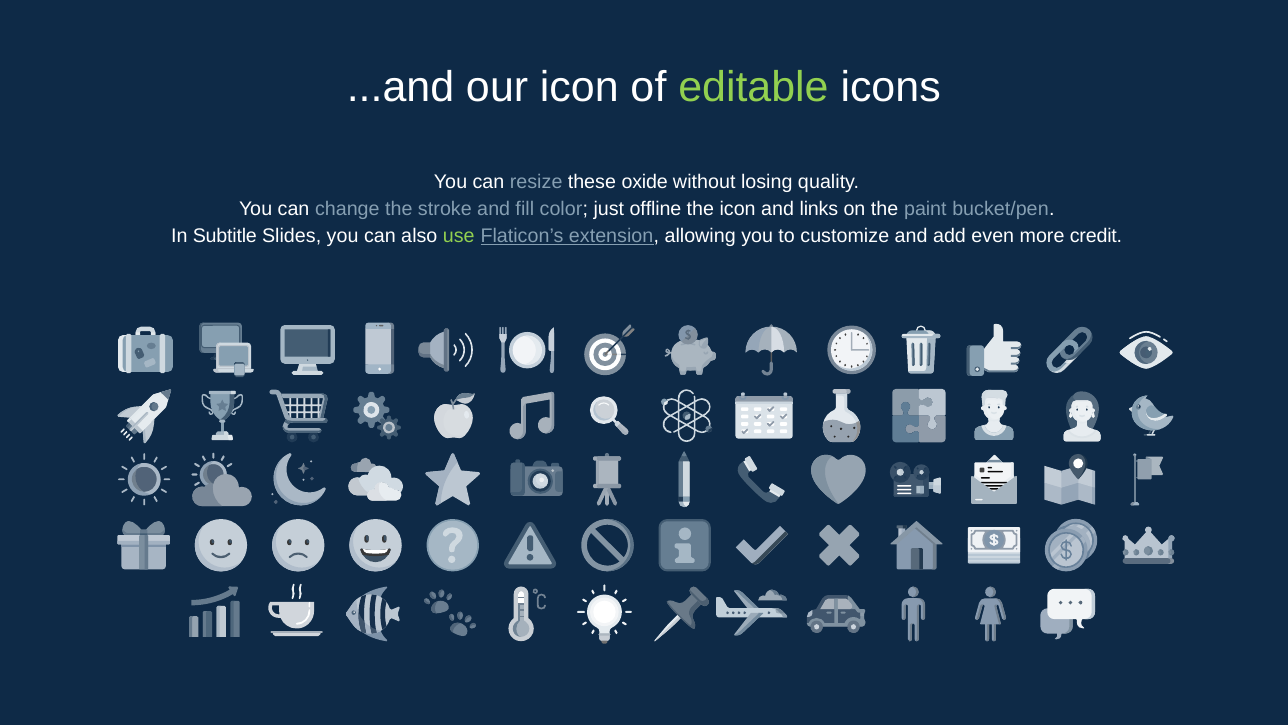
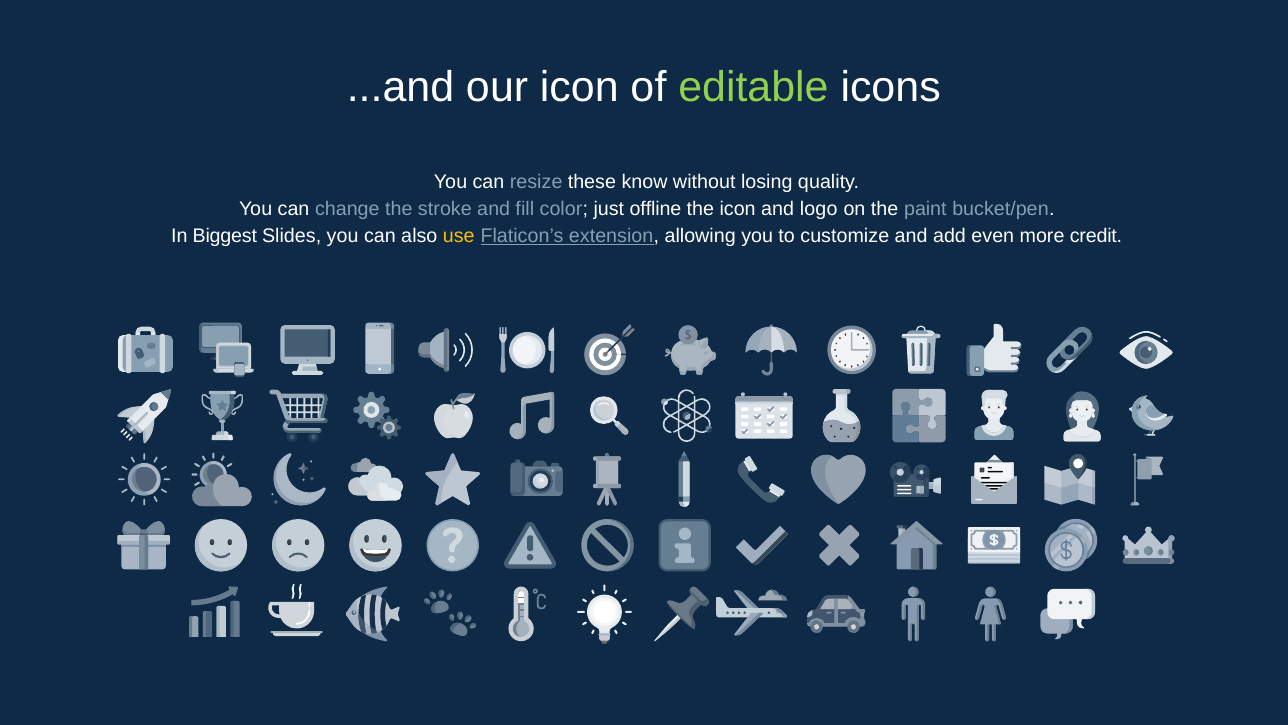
oxide: oxide -> know
links: links -> logo
Subtitle: Subtitle -> Biggest
use colour: light green -> yellow
